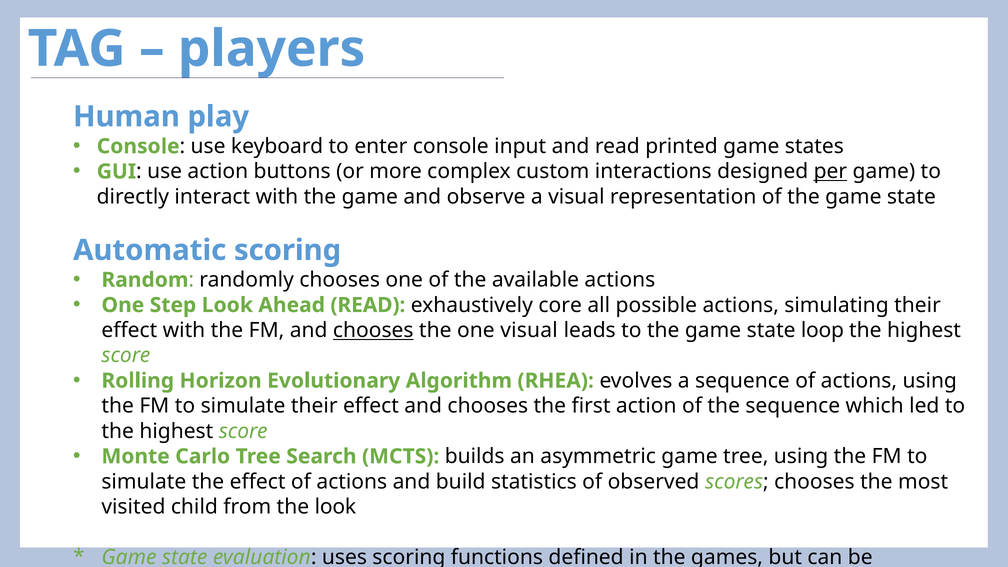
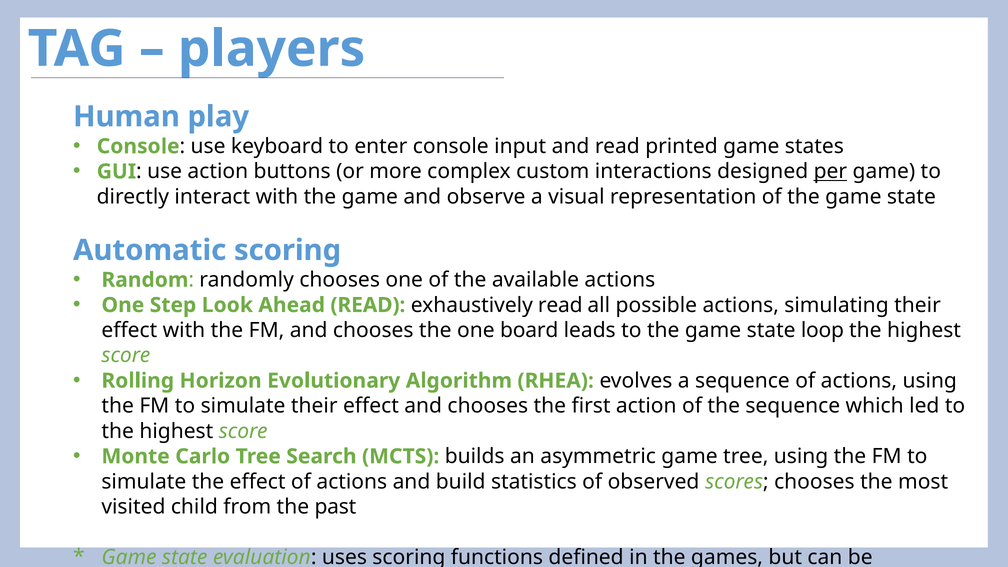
exhaustively core: core -> read
chooses at (373, 330) underline: present -> none
one visual: visual -> board
the look: look -> past
